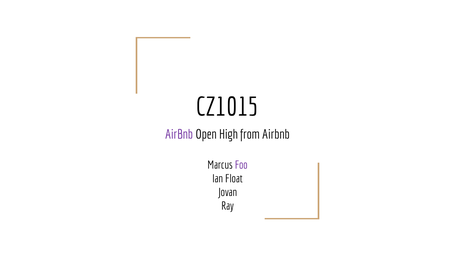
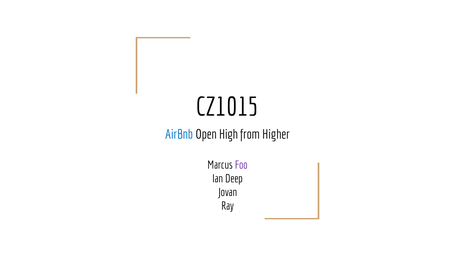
AirBnb at (179, 134) colour: purple -> blue
from Airbnb: Airbnb -> Higher
Float: Float -> Deep
